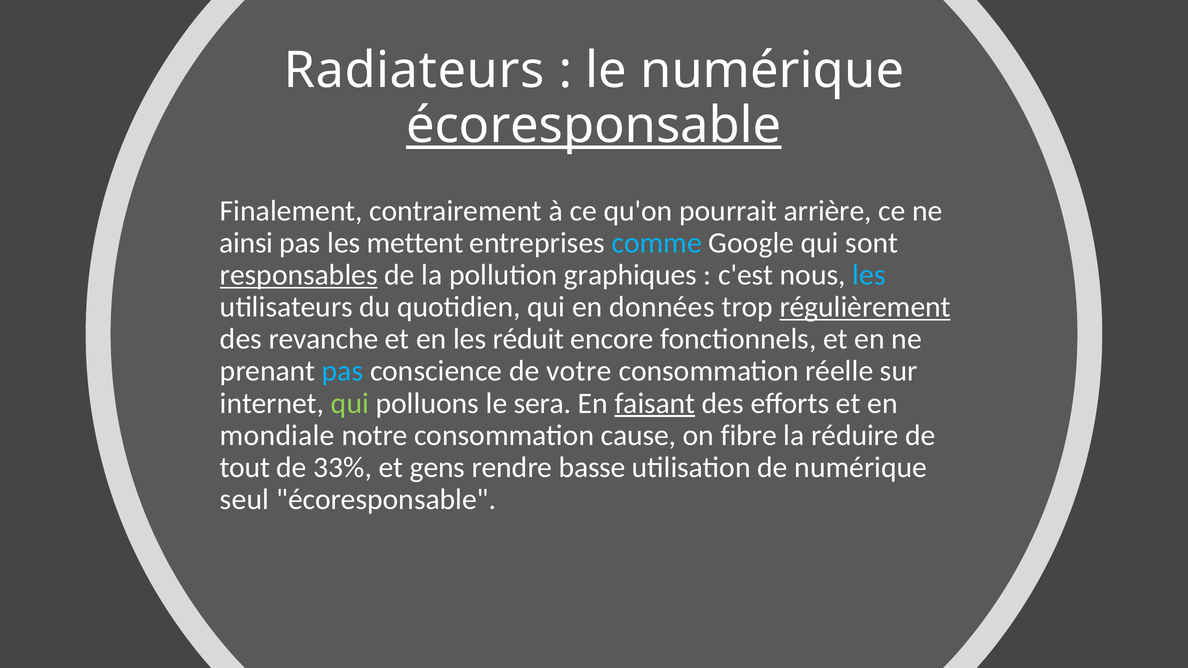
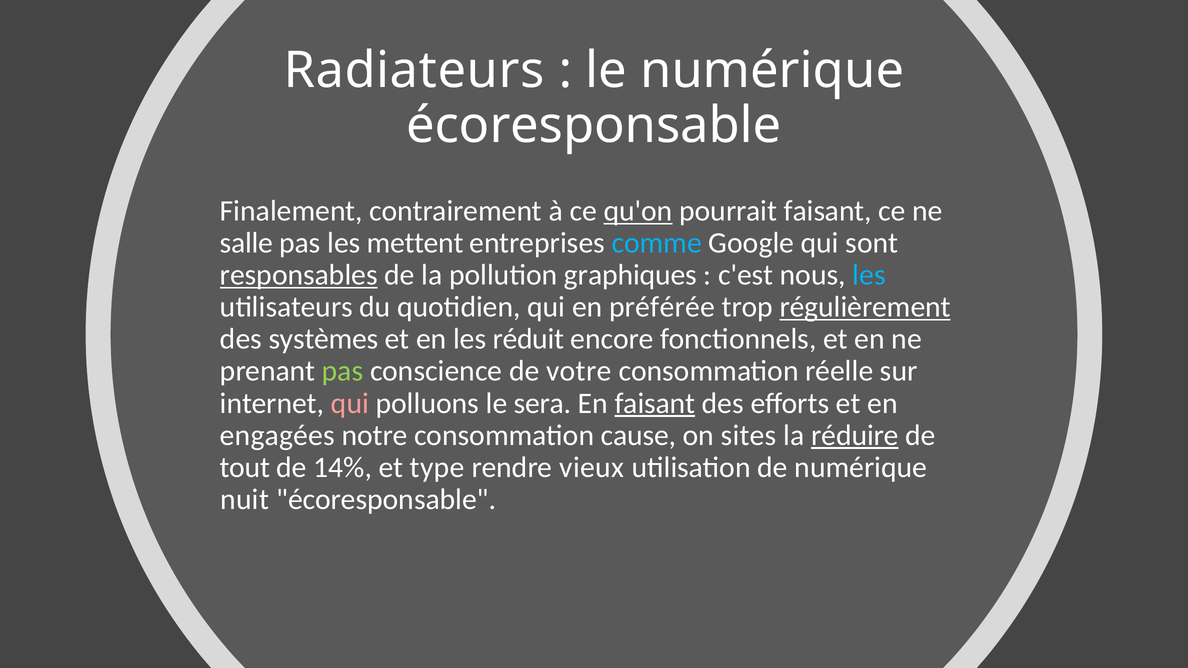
écoresponsable at (594, 126) underline: present -> none
qu'on underline: none -> present
pourrait arrière: arrière -> faisant
ainsi: ainsi -> salle
données: données -> préférée
revanche: revanche -> systèmes
pas at (343, 371) colour: light blue -> light green
qui at (350, 403) colour: light green -> pink
mondiale: mondiale -> engagées
fibre: fibre -> sites
réduire underline: none -> present
33%: 33% -> 14%
gens: gens -> type
basse: basse -> vieux
seul: seul -> nuit
